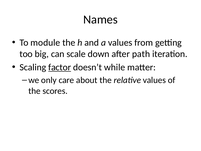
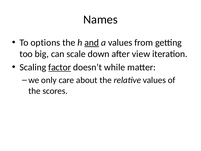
module: module -> options
and underline: none -> present
path: path -> view
